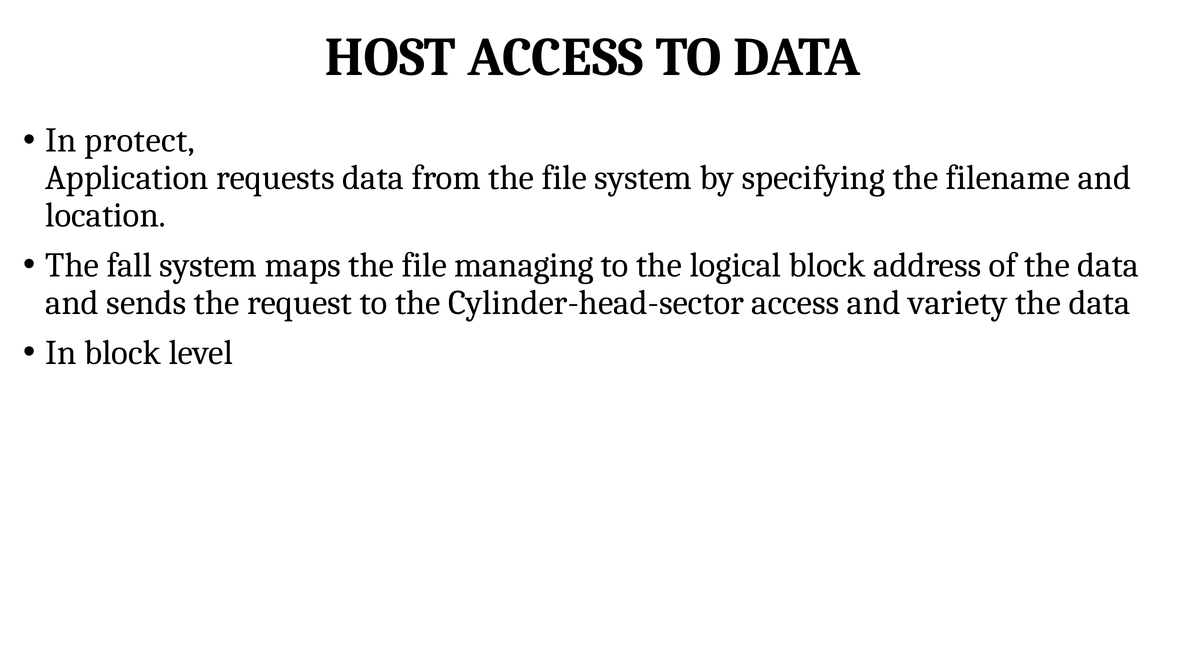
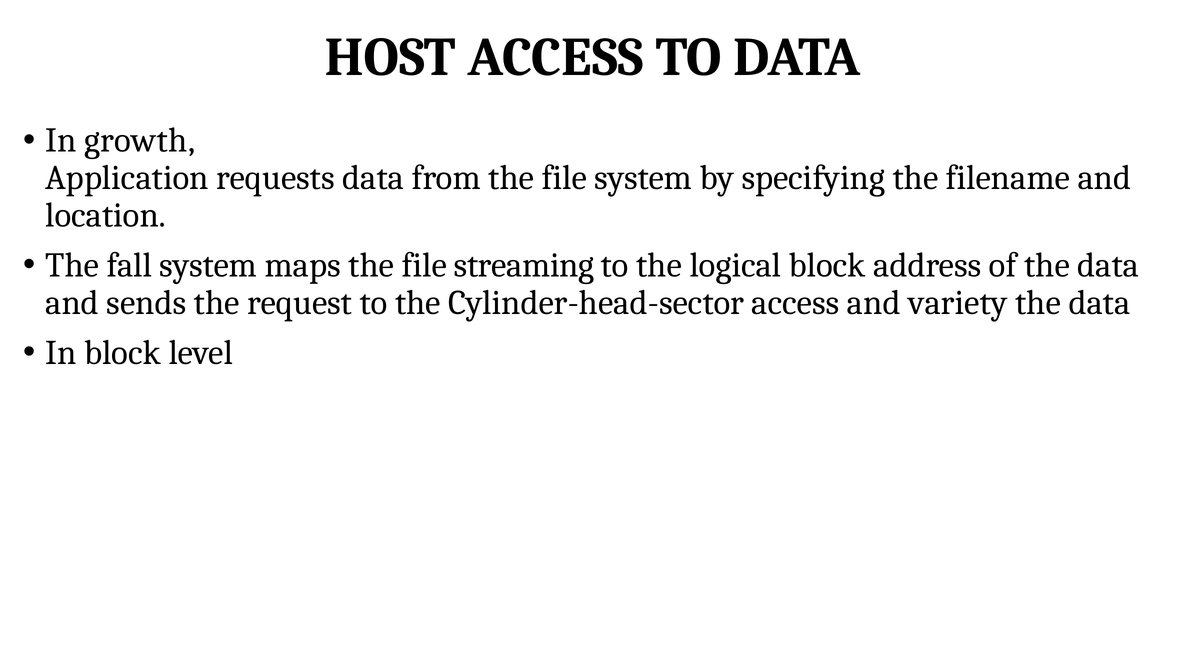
protect: protect -> growth
managing: managing -> streaming
